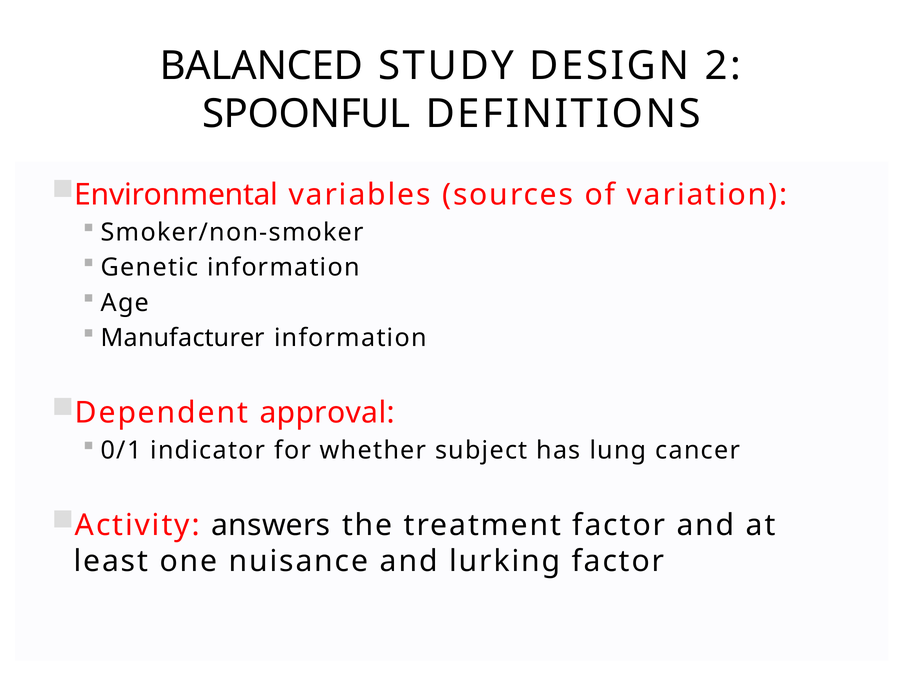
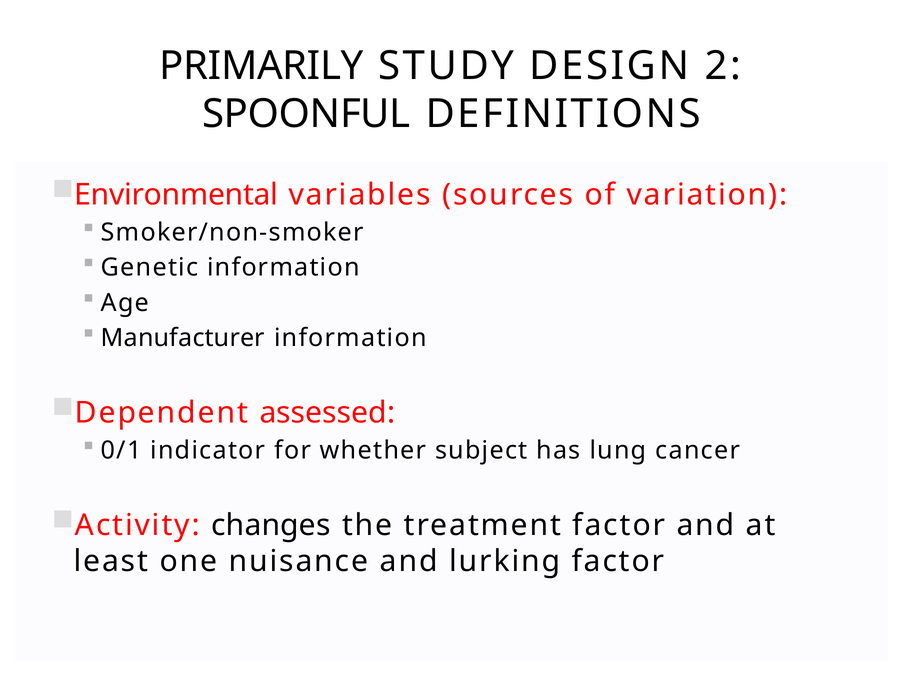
BALANCED: BALANCED -> PRIMARILY
approval: approval -> assessed
answers: answers -> changes
